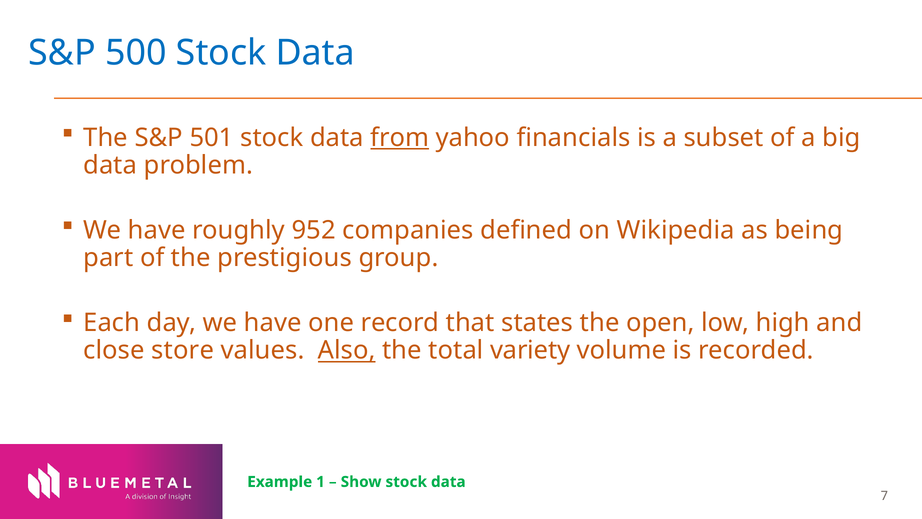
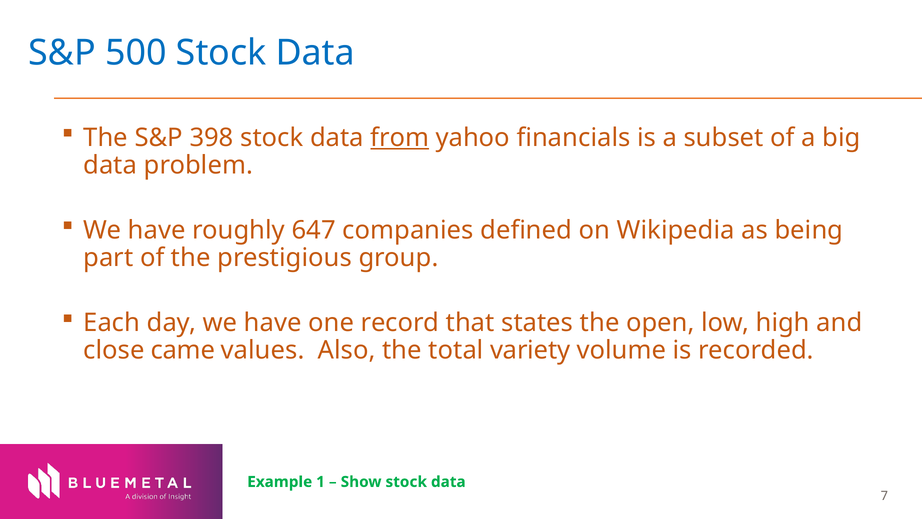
501: 501 -> 398
952: 952 -> 647
store: store -> came
Also underline: present -> none
